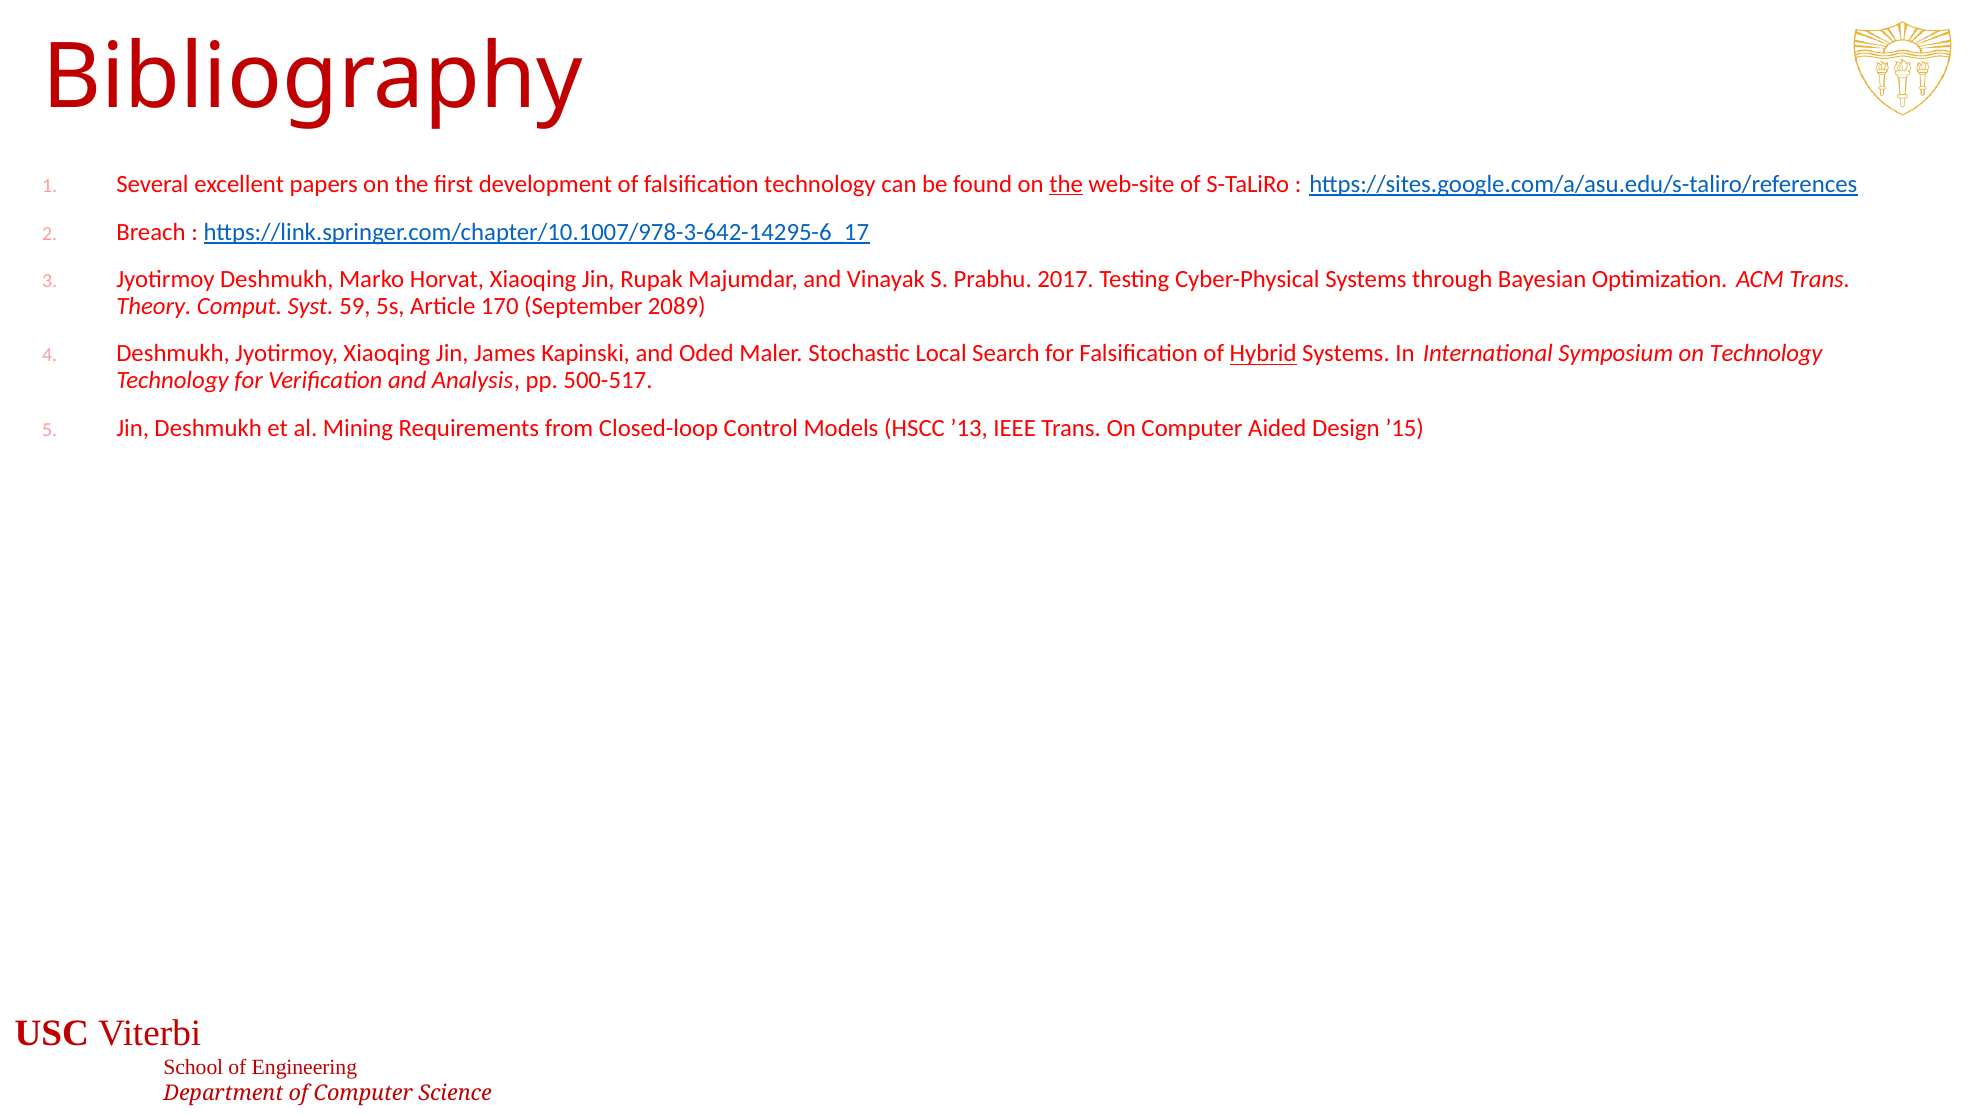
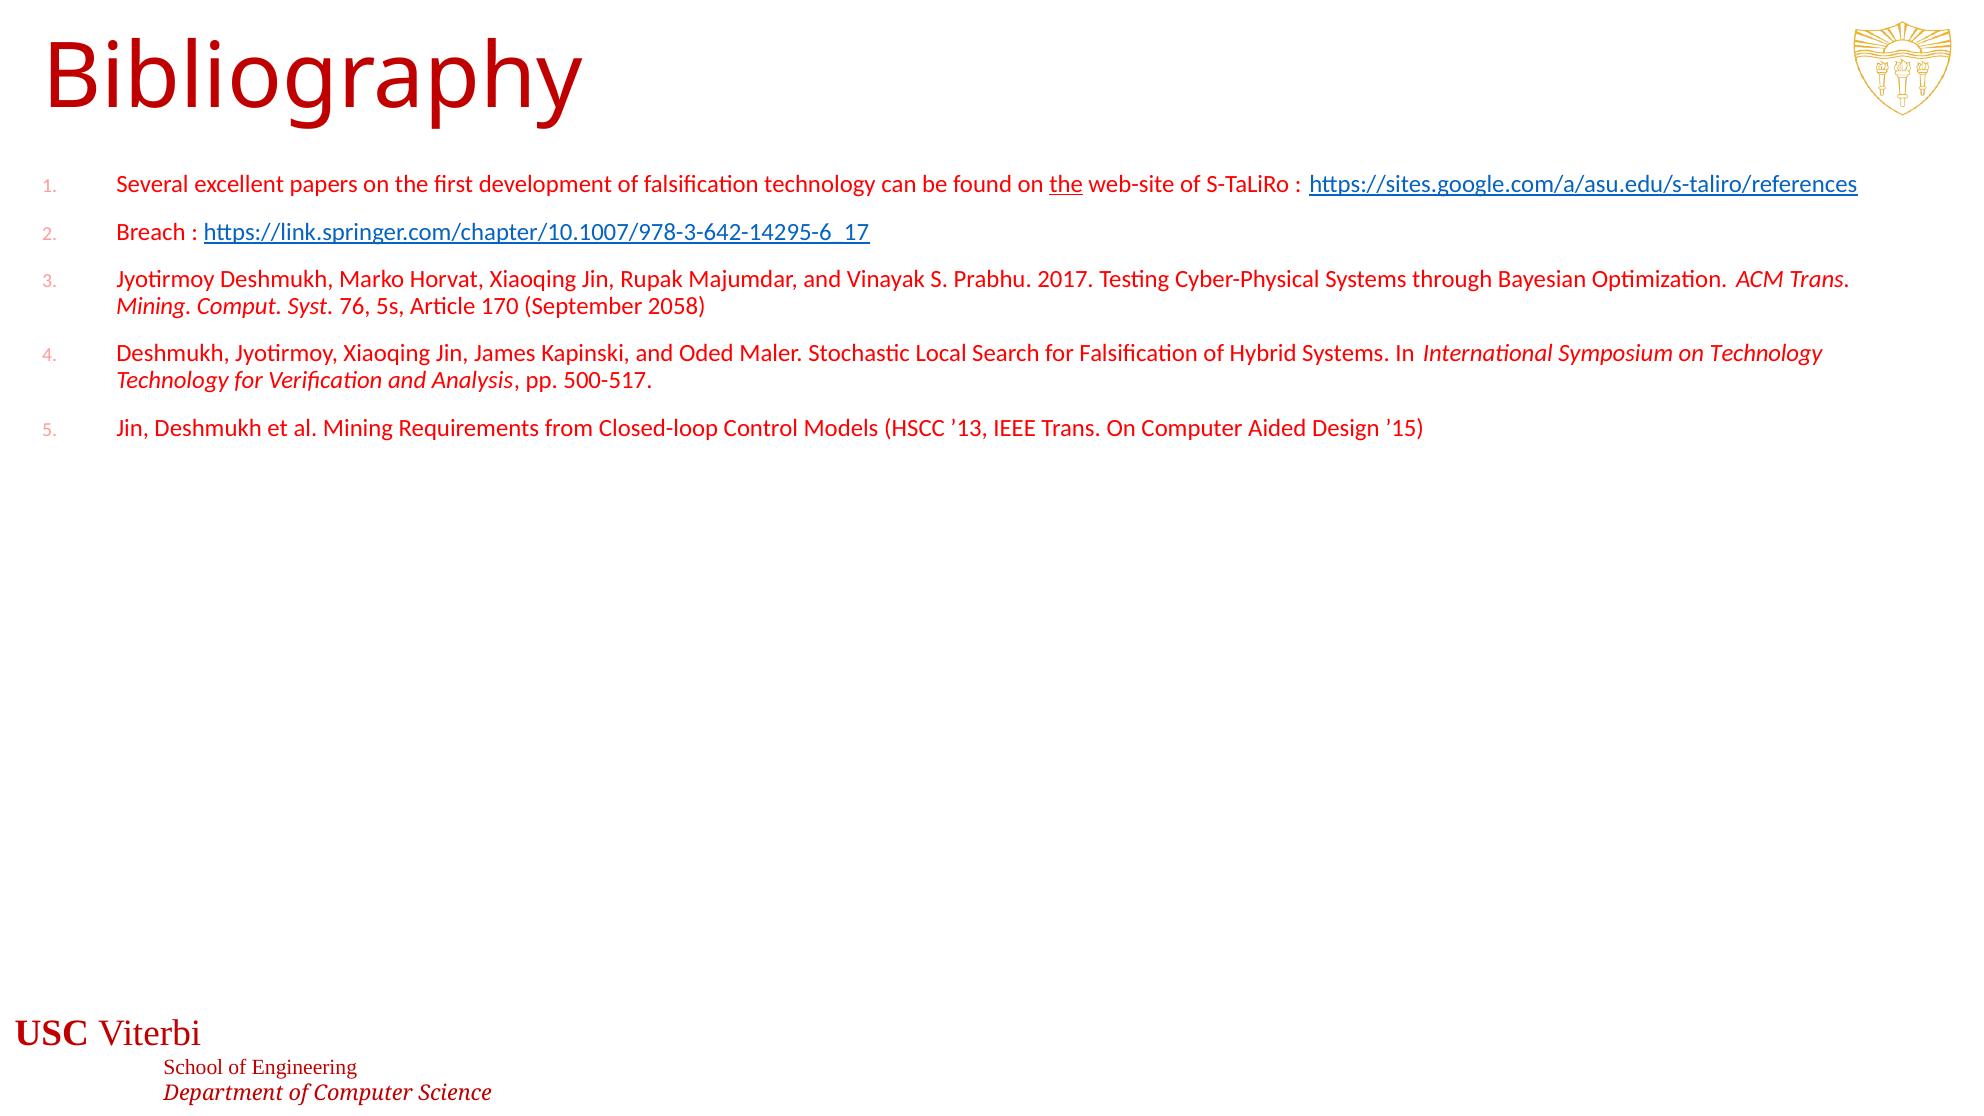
Theory at (154, 306): Theory -> Mining
59: 59 -> 76
2089: 2089 -> 2058
Hybrid underline: present -> none
